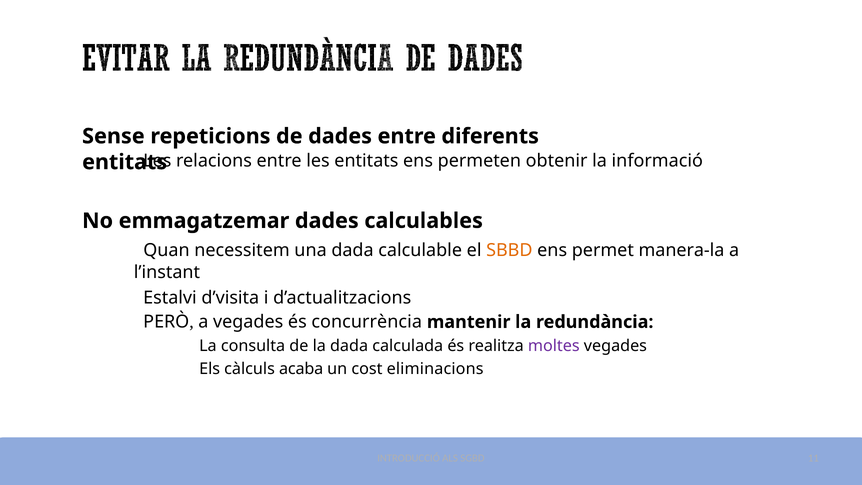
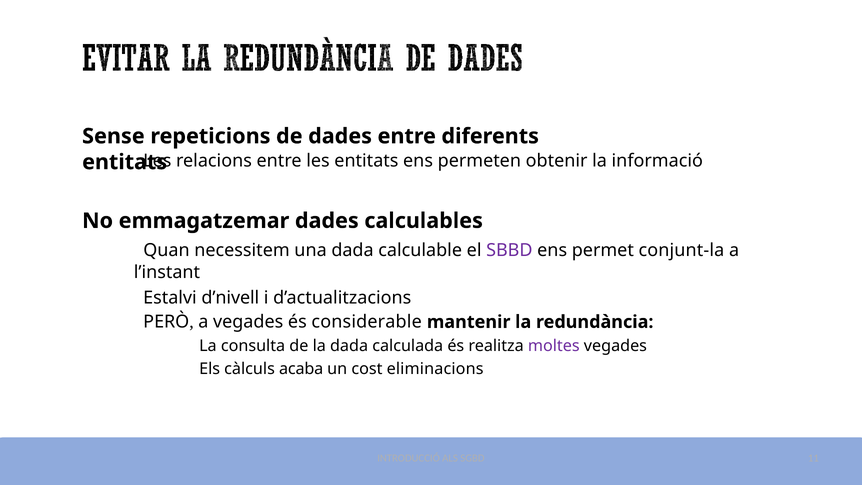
SBBD colour: orange -> purple
manera-la: manera-la -> conjunt-la
d’visita: d’visita -> d’nivell
concurrència: concurrència -> considerable
